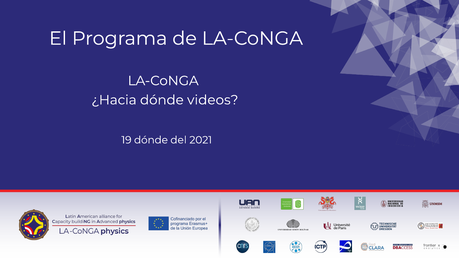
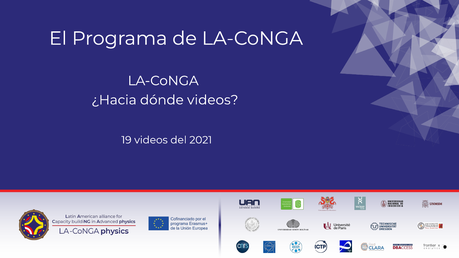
19 dónde: dónde -> videos
